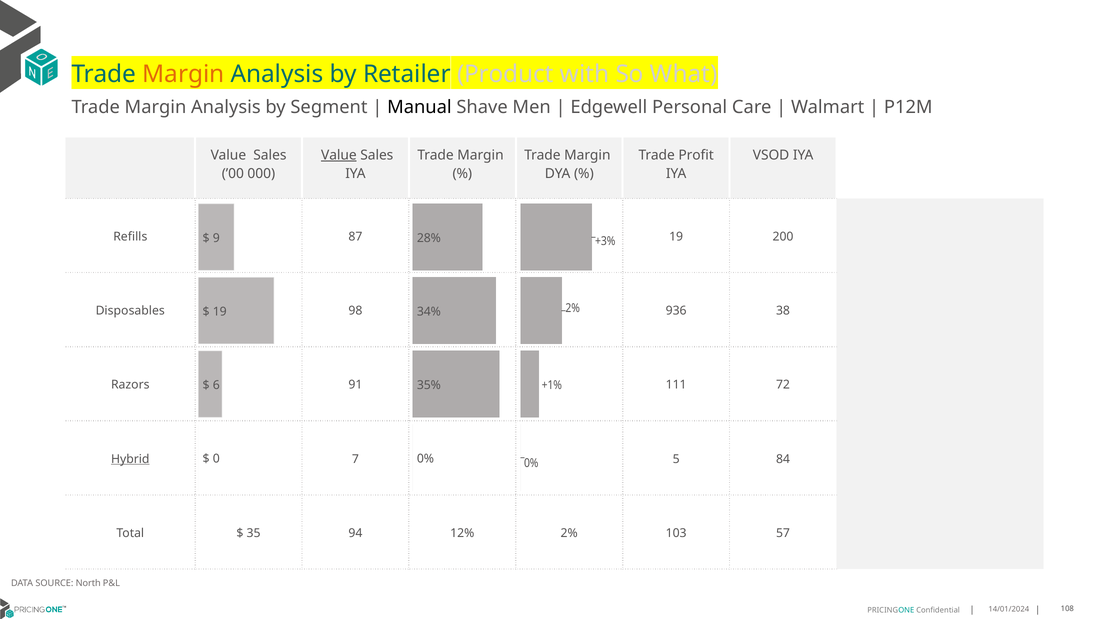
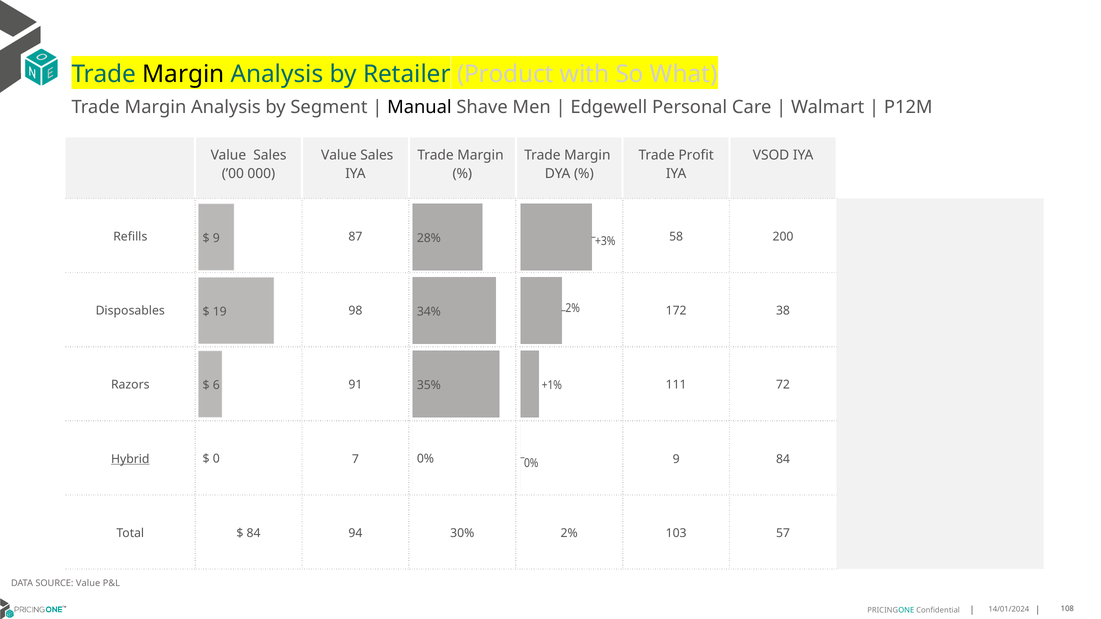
Margin at (183, 74) colour: orange -> black
Value at (339, 155) underline: present -> none
87 19: 19 -> 58
936: 936 -> 172
7 5: 5 -> 9
35 at (254, 533): 35 -> 84
12%: 12% -> 30%
SOURCE North: North -> Value
